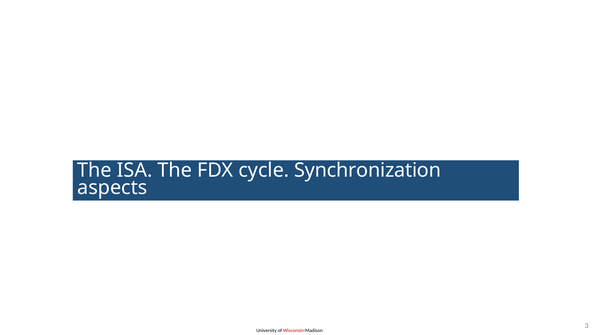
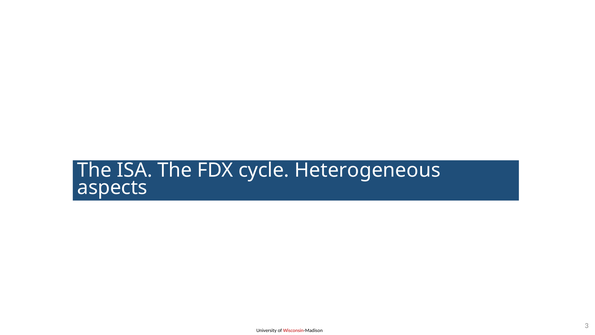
Synchronization: Synchronization -> Heterogeneous
